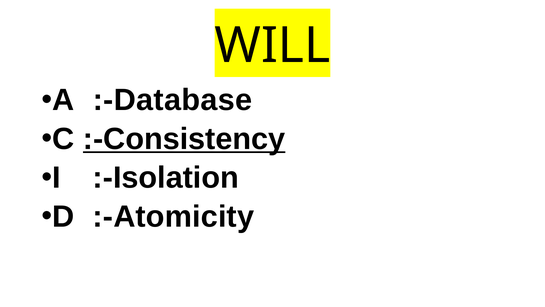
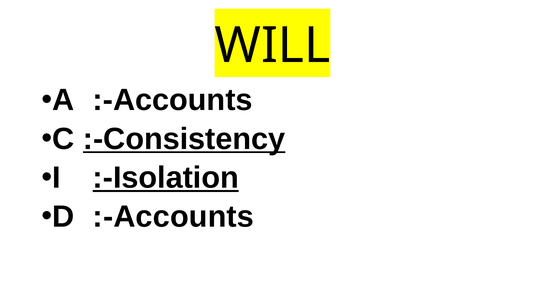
A :-Database: :-Database -> :-Accounts
:-Isolation underline: none -> present
D :-Atomicity: :-Atomicity -> :-Accounts
